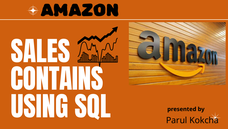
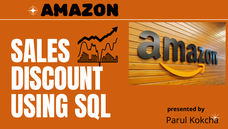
CONTAINS: CONTAINS -> DISCOUNT
